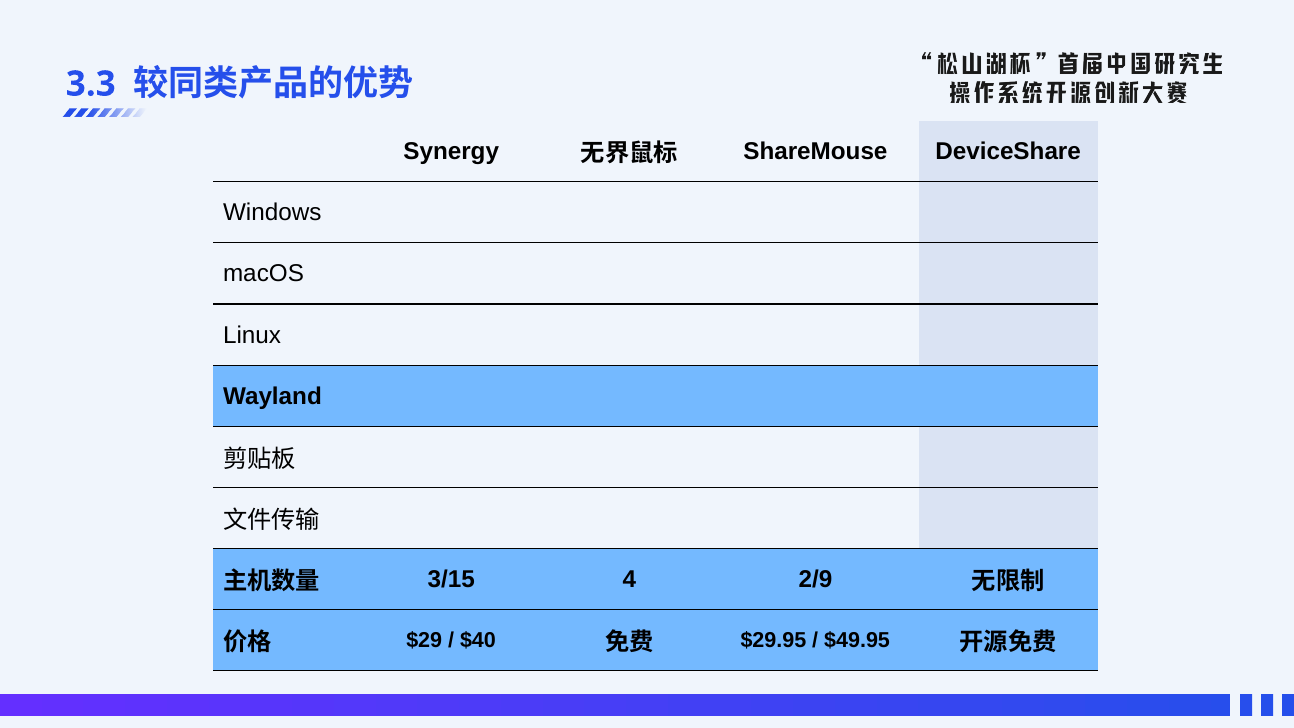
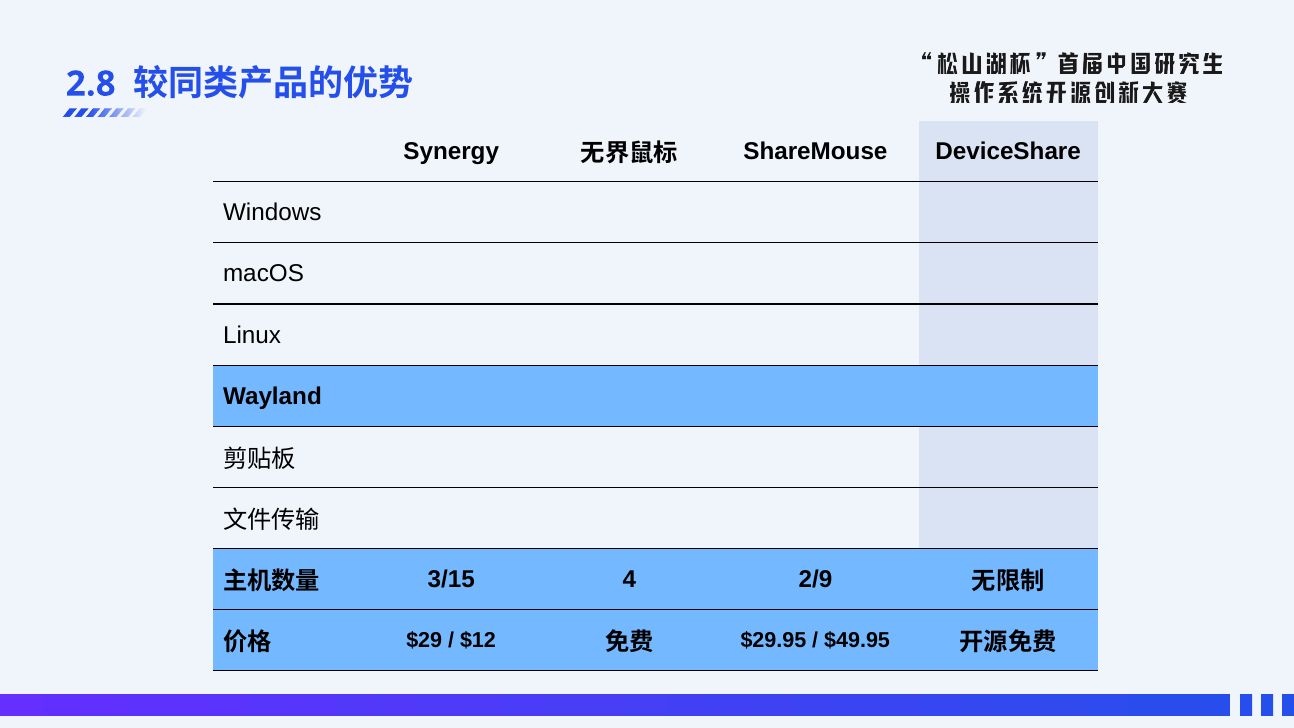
3.3: 3.3 -> 2.8
$40: $40 -> $12
